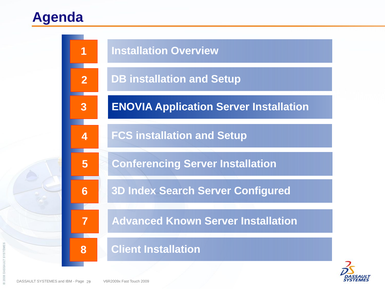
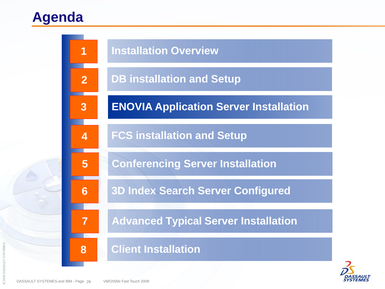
Known: Known -> Typical
